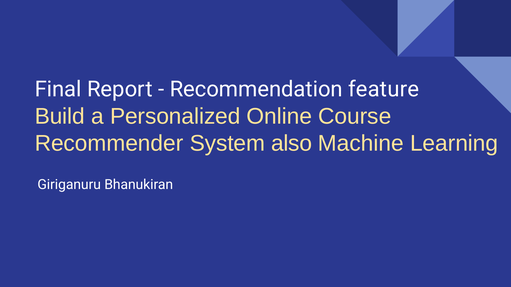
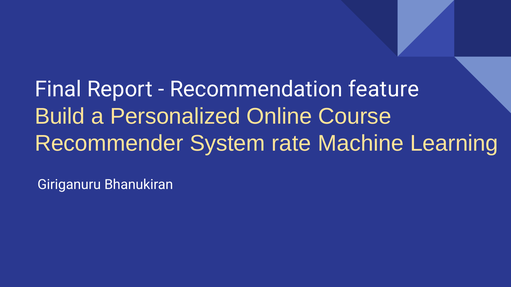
also: also -> rate
